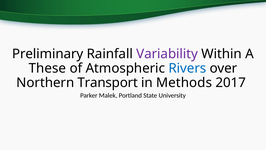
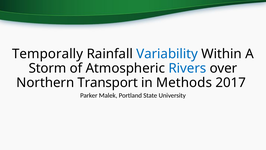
Preliminary: Preliminary -> Temporally
Variability colour: purple -> blue
These: These -> Storm
